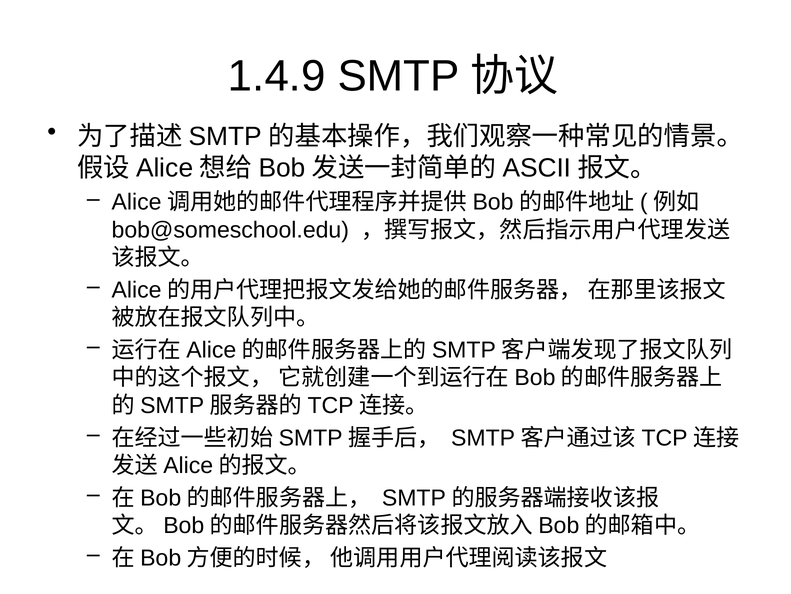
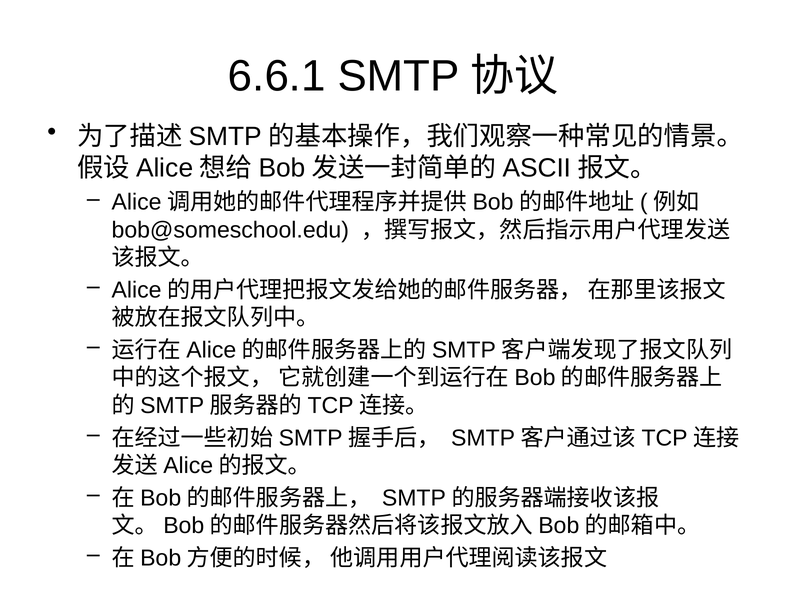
1.4.9: 1.4.9 -> 6.6.1
